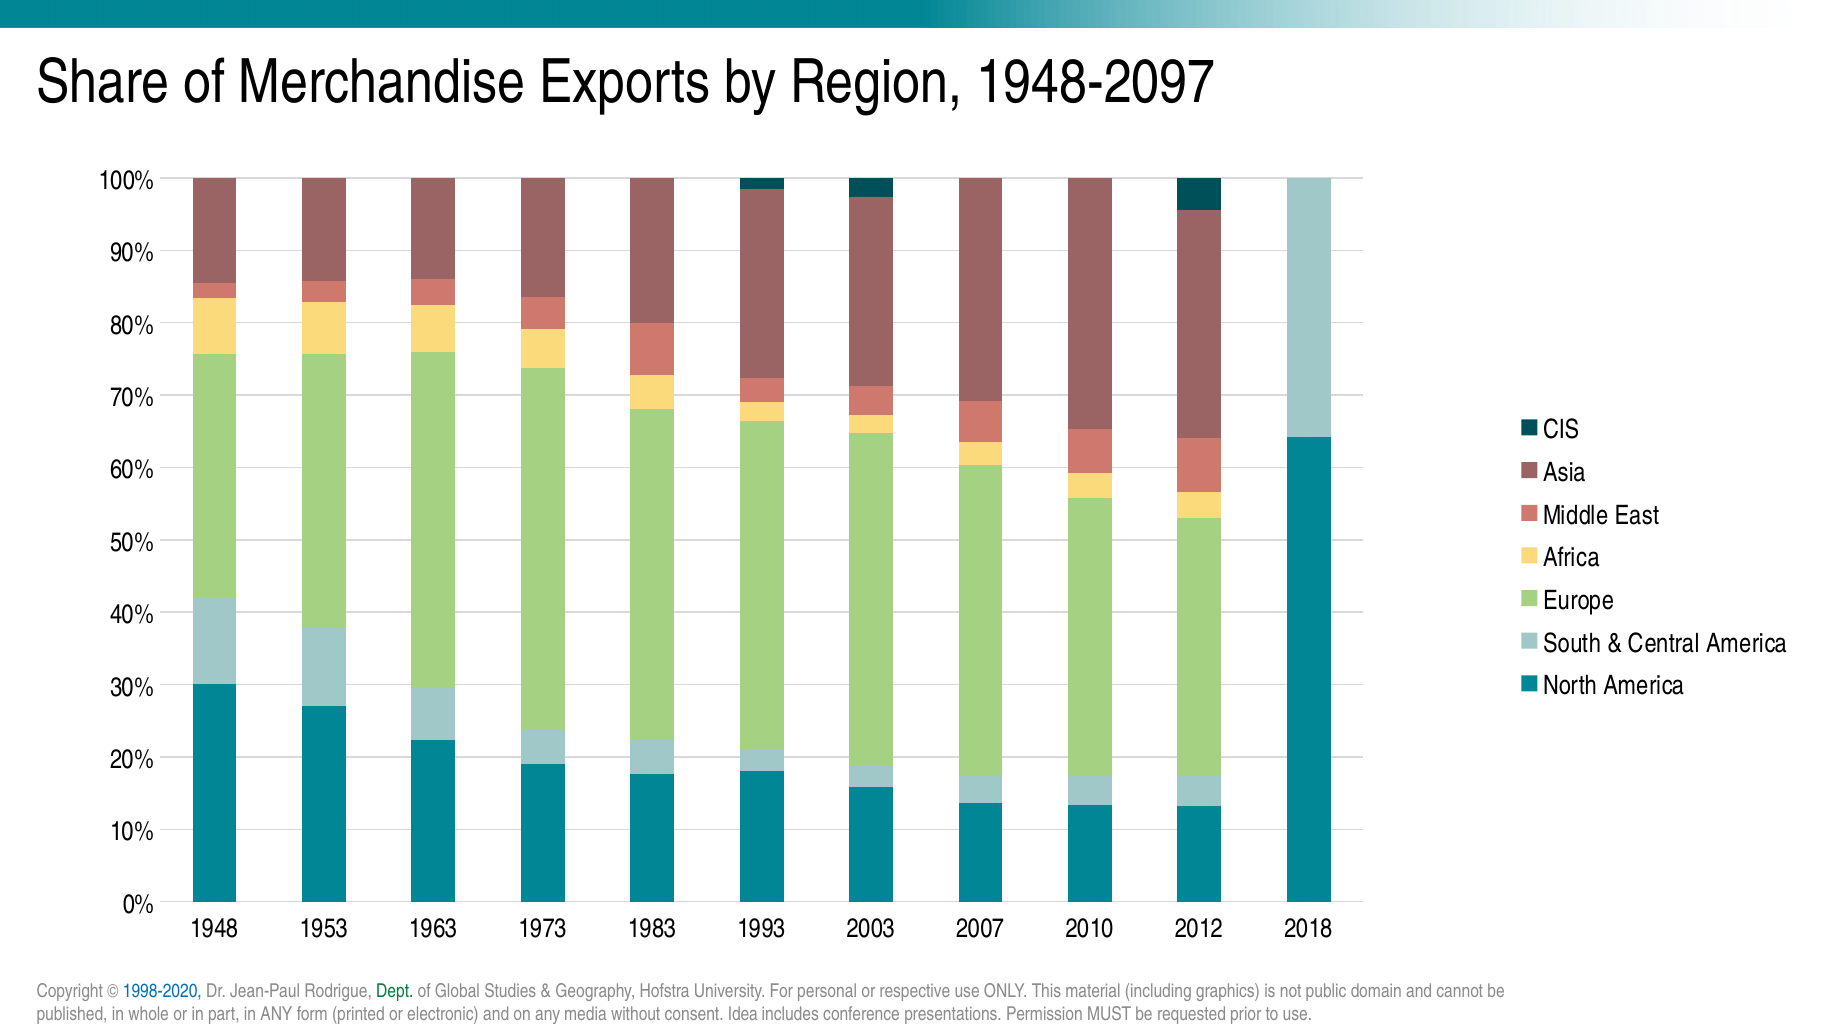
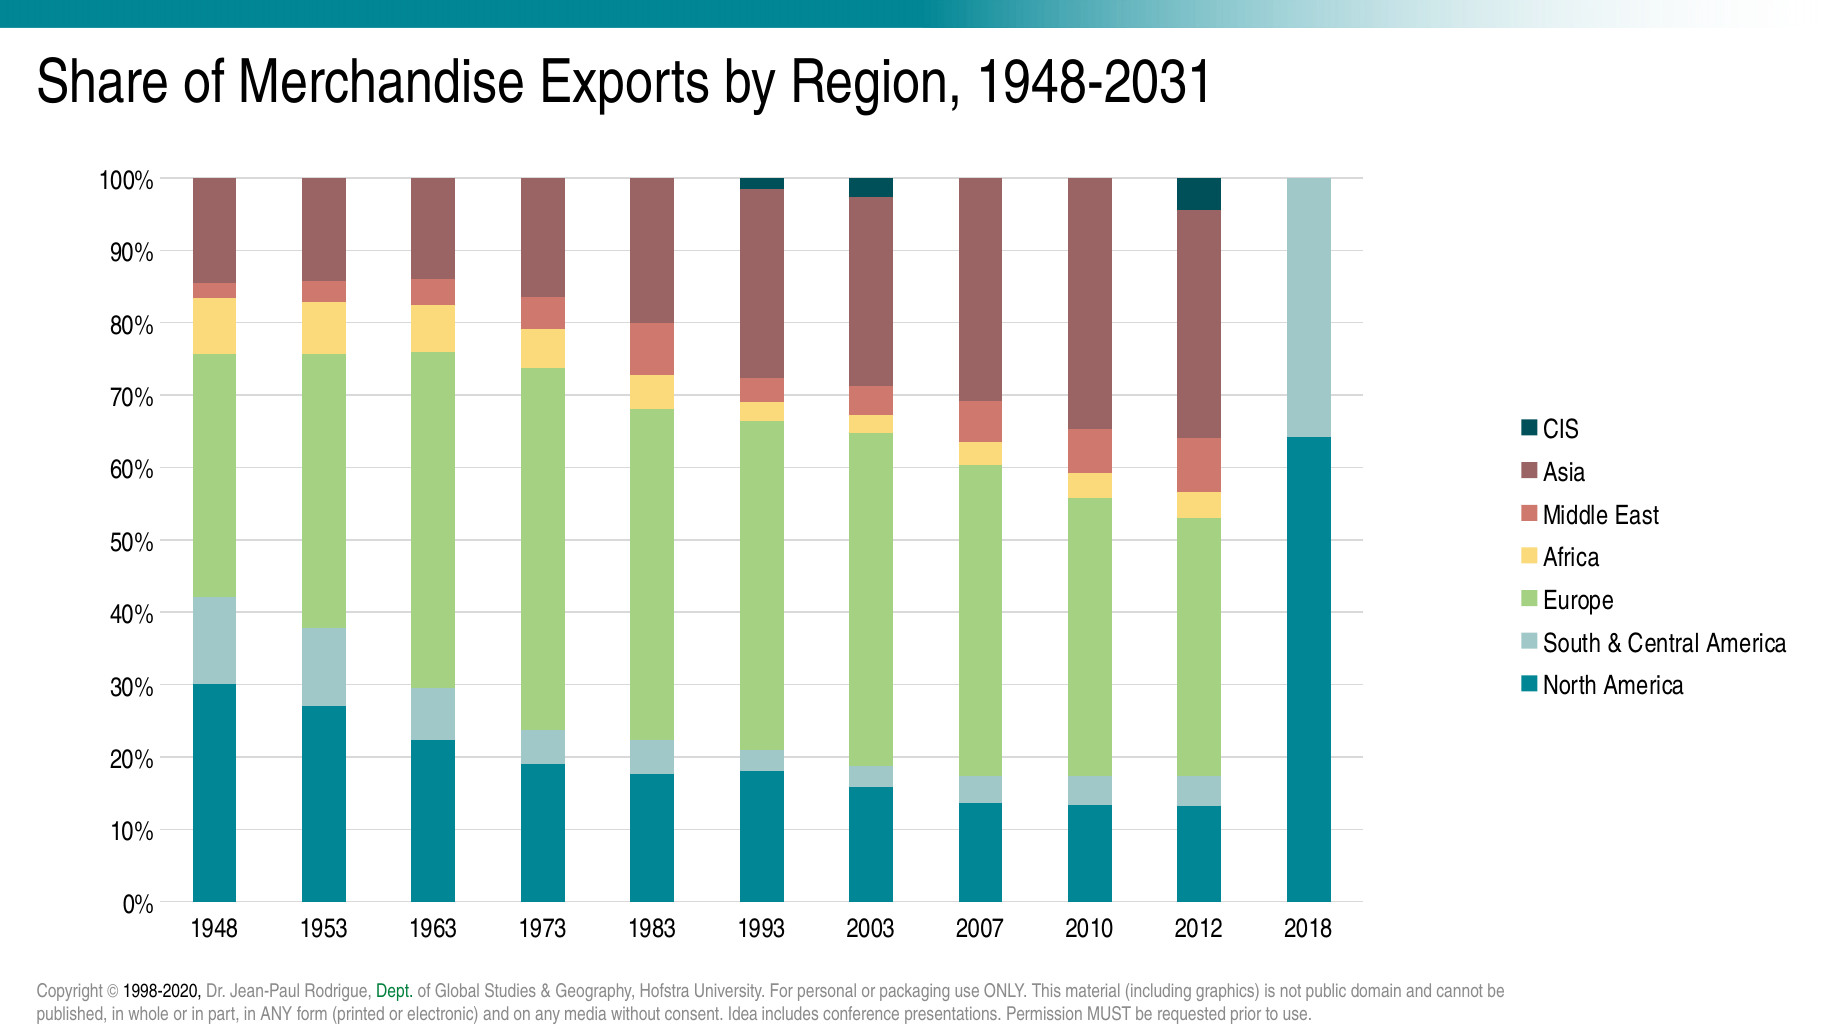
1948-2097: 1948-2097 -> 1948-2031
1998-2020 colour: blue -> black
respective: respective -> packaging
